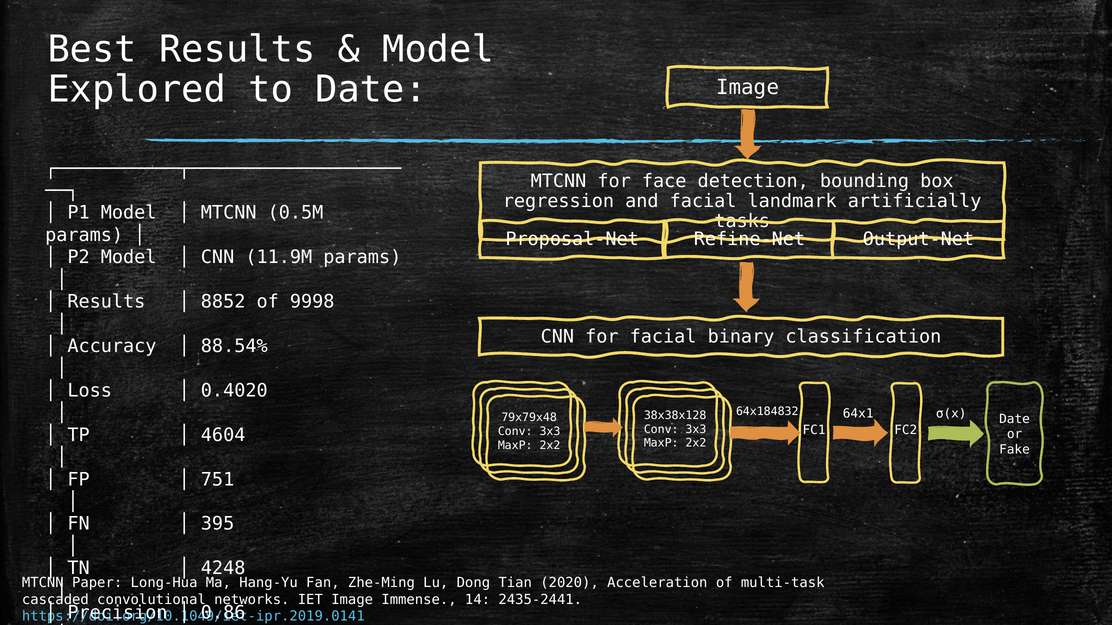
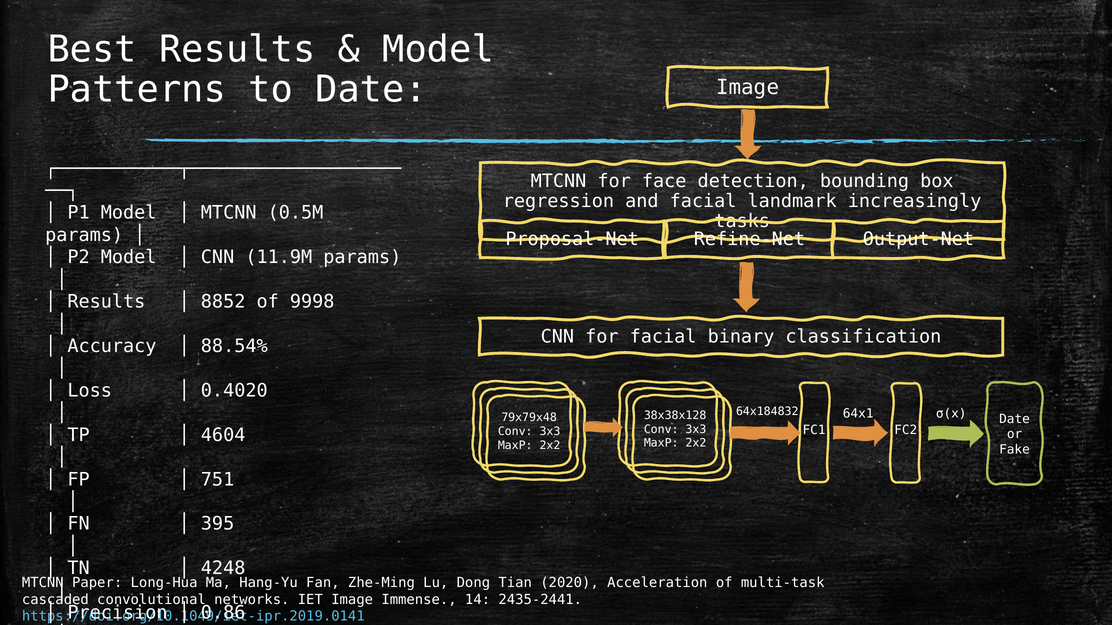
Explored: Explored -> Patterns
artificially: artificially -> increasingly
